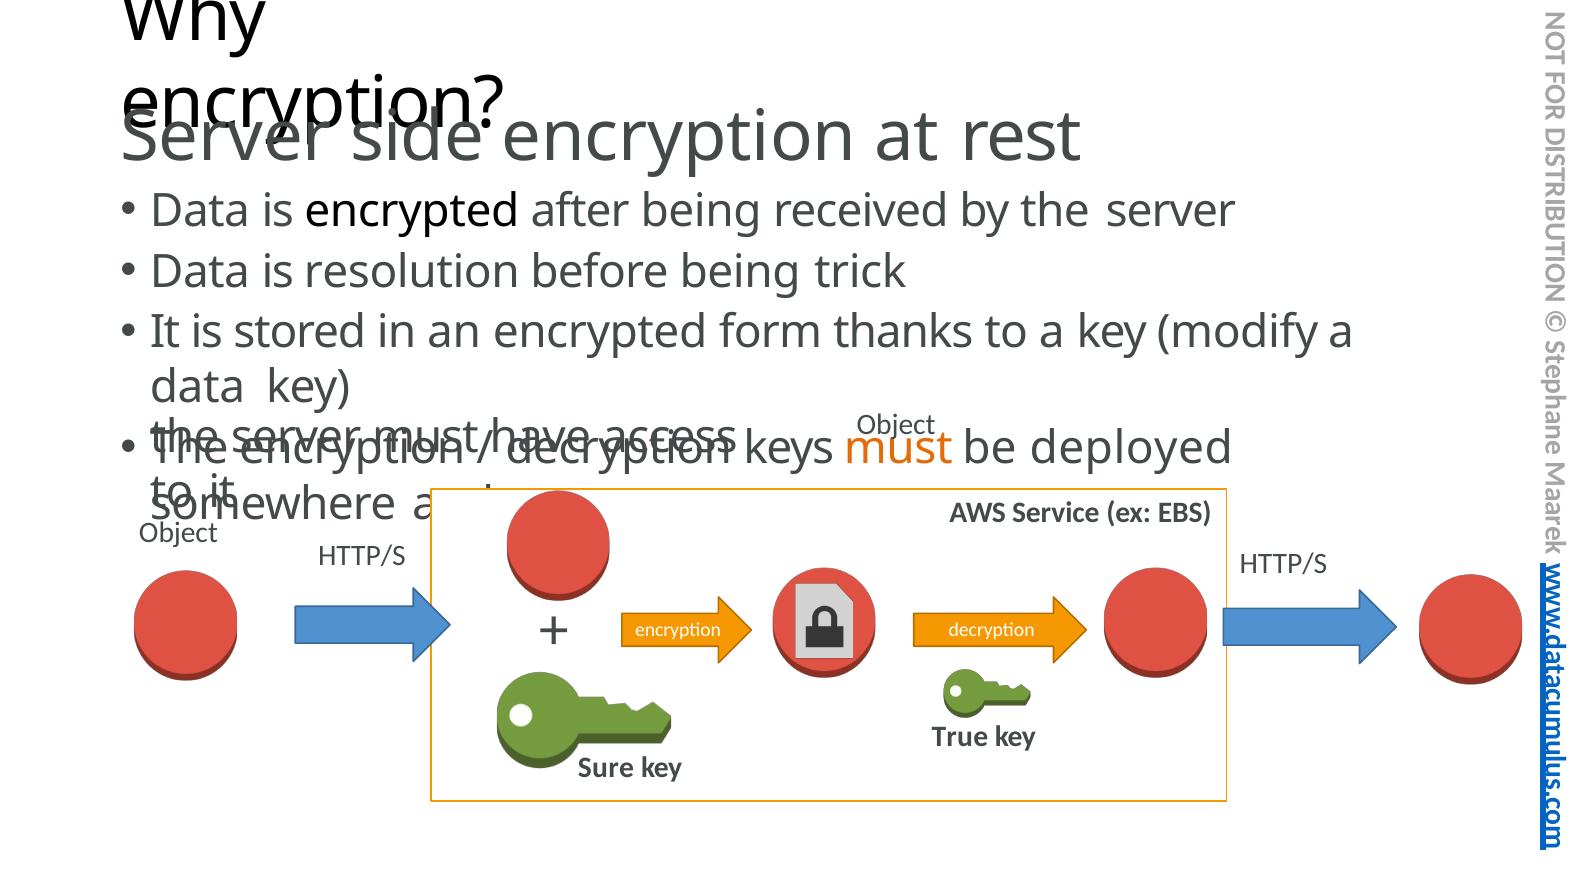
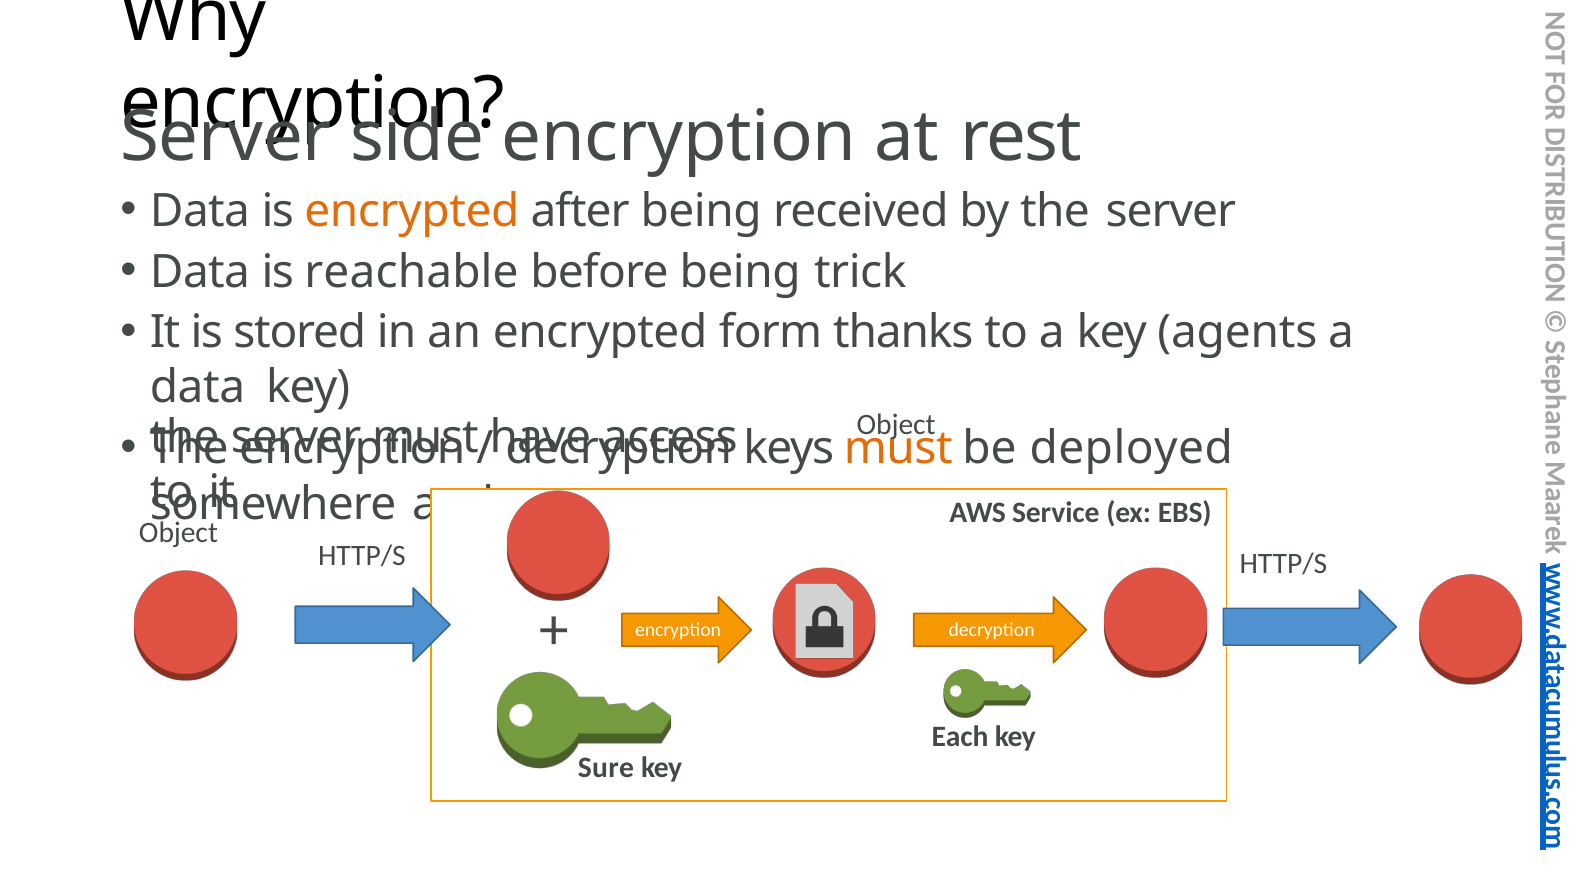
encrypted at (412, 211) colour: black -> orange
resolution: resolution -> reachable
modify: modify -> agents
True: True -> Each
